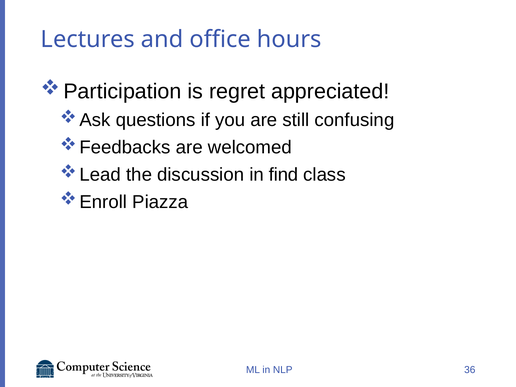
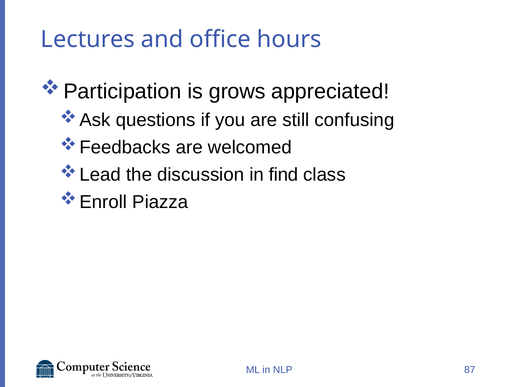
regret: regret -> grows
36: 36 -> 87
